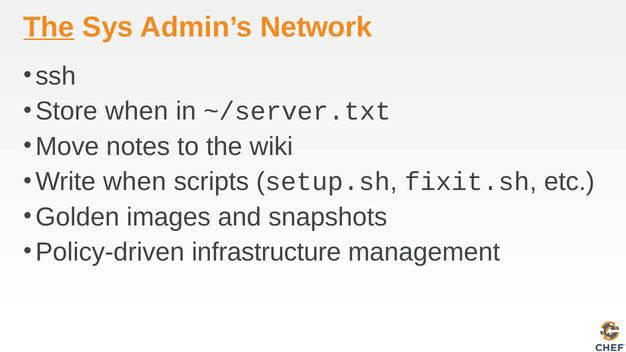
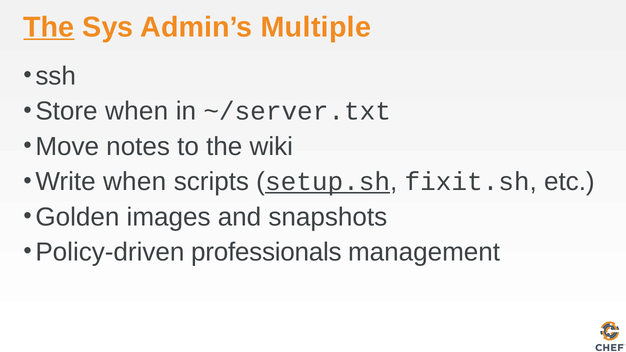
Network: Network -> Multiple
setup.sh underline: none -> present
infrastructure: infrastructure -> professionals
